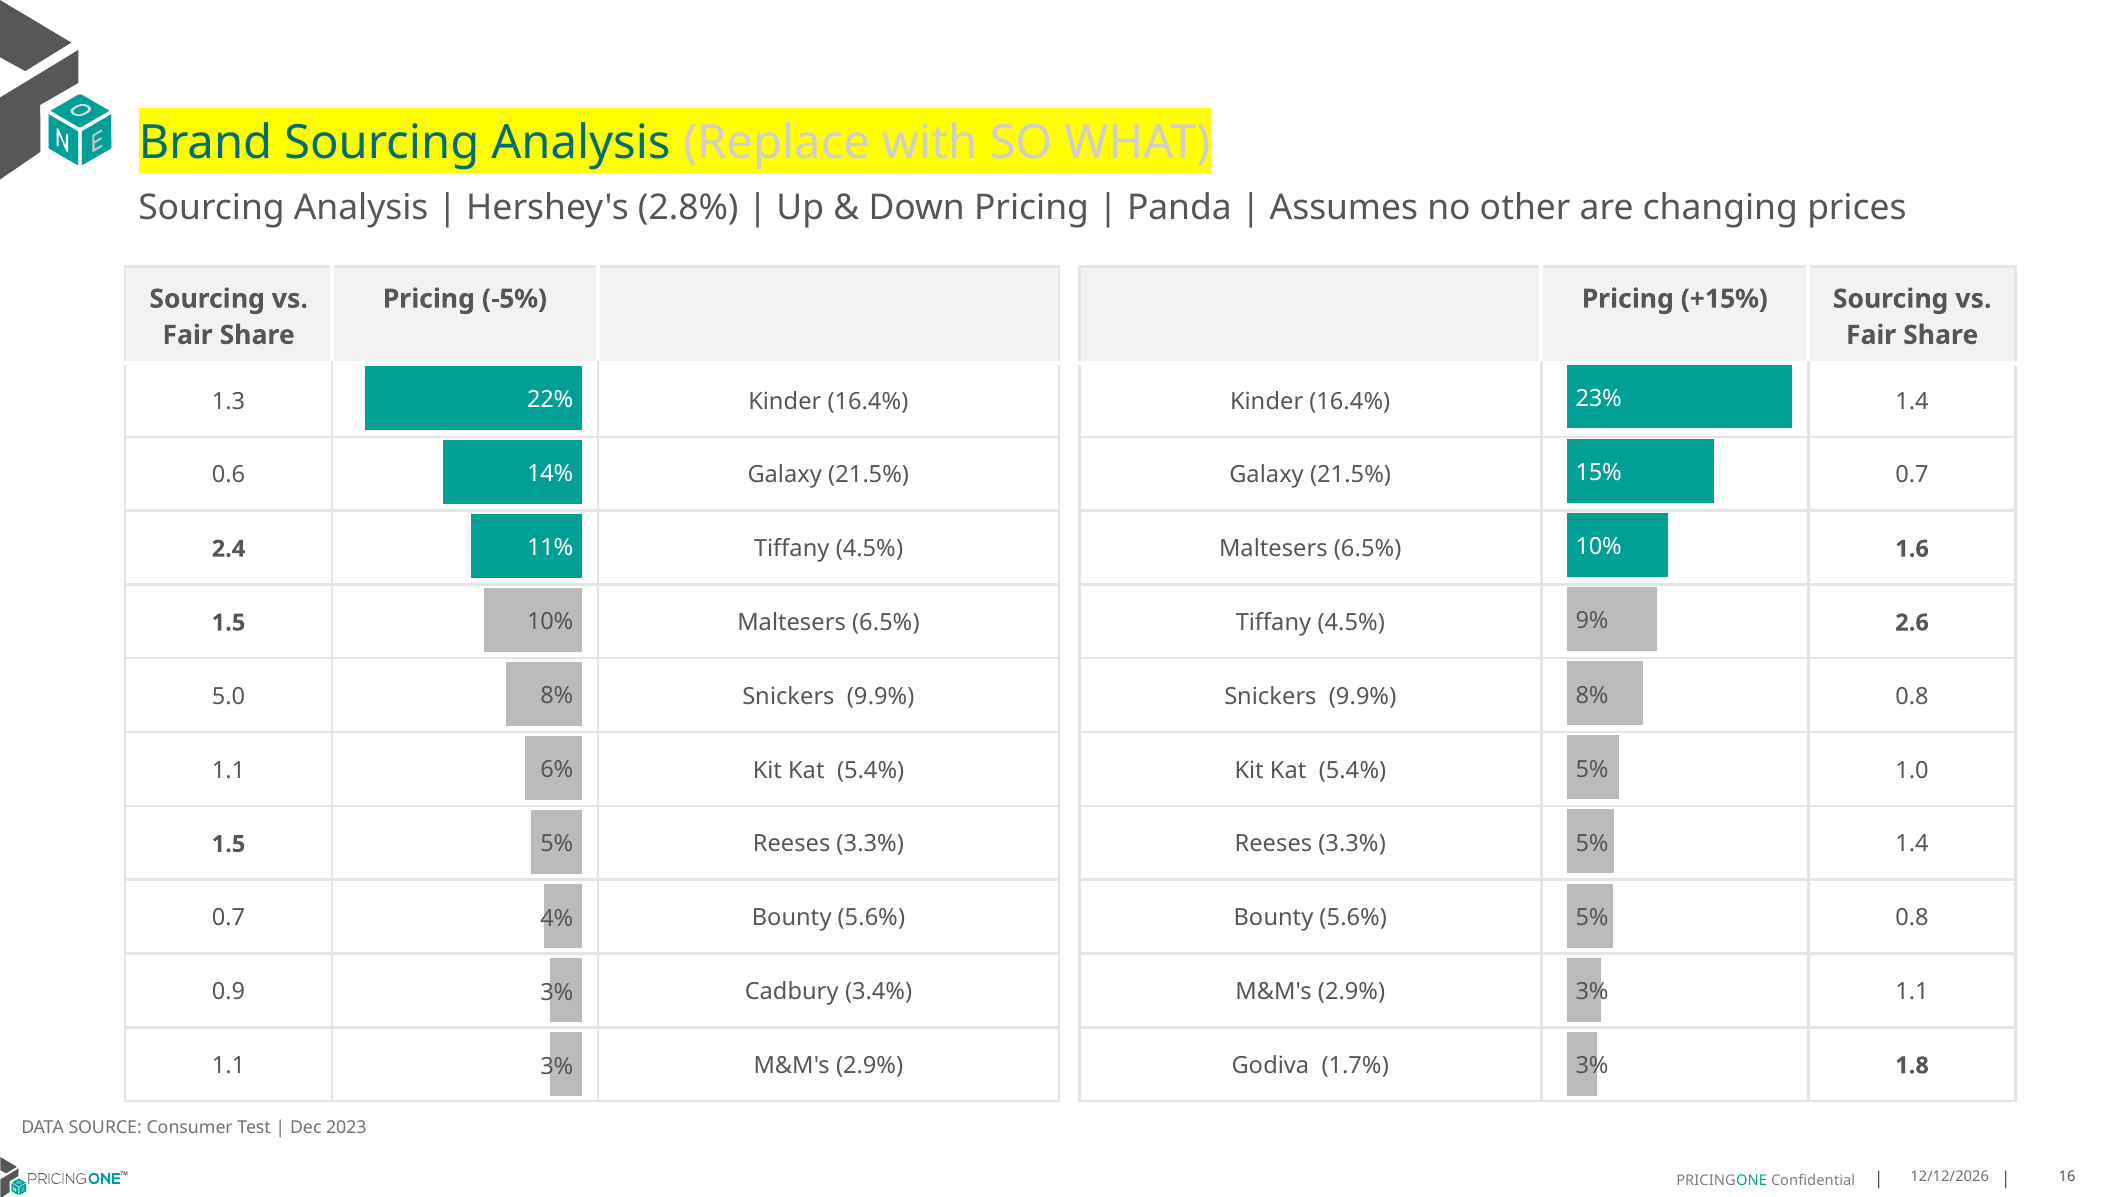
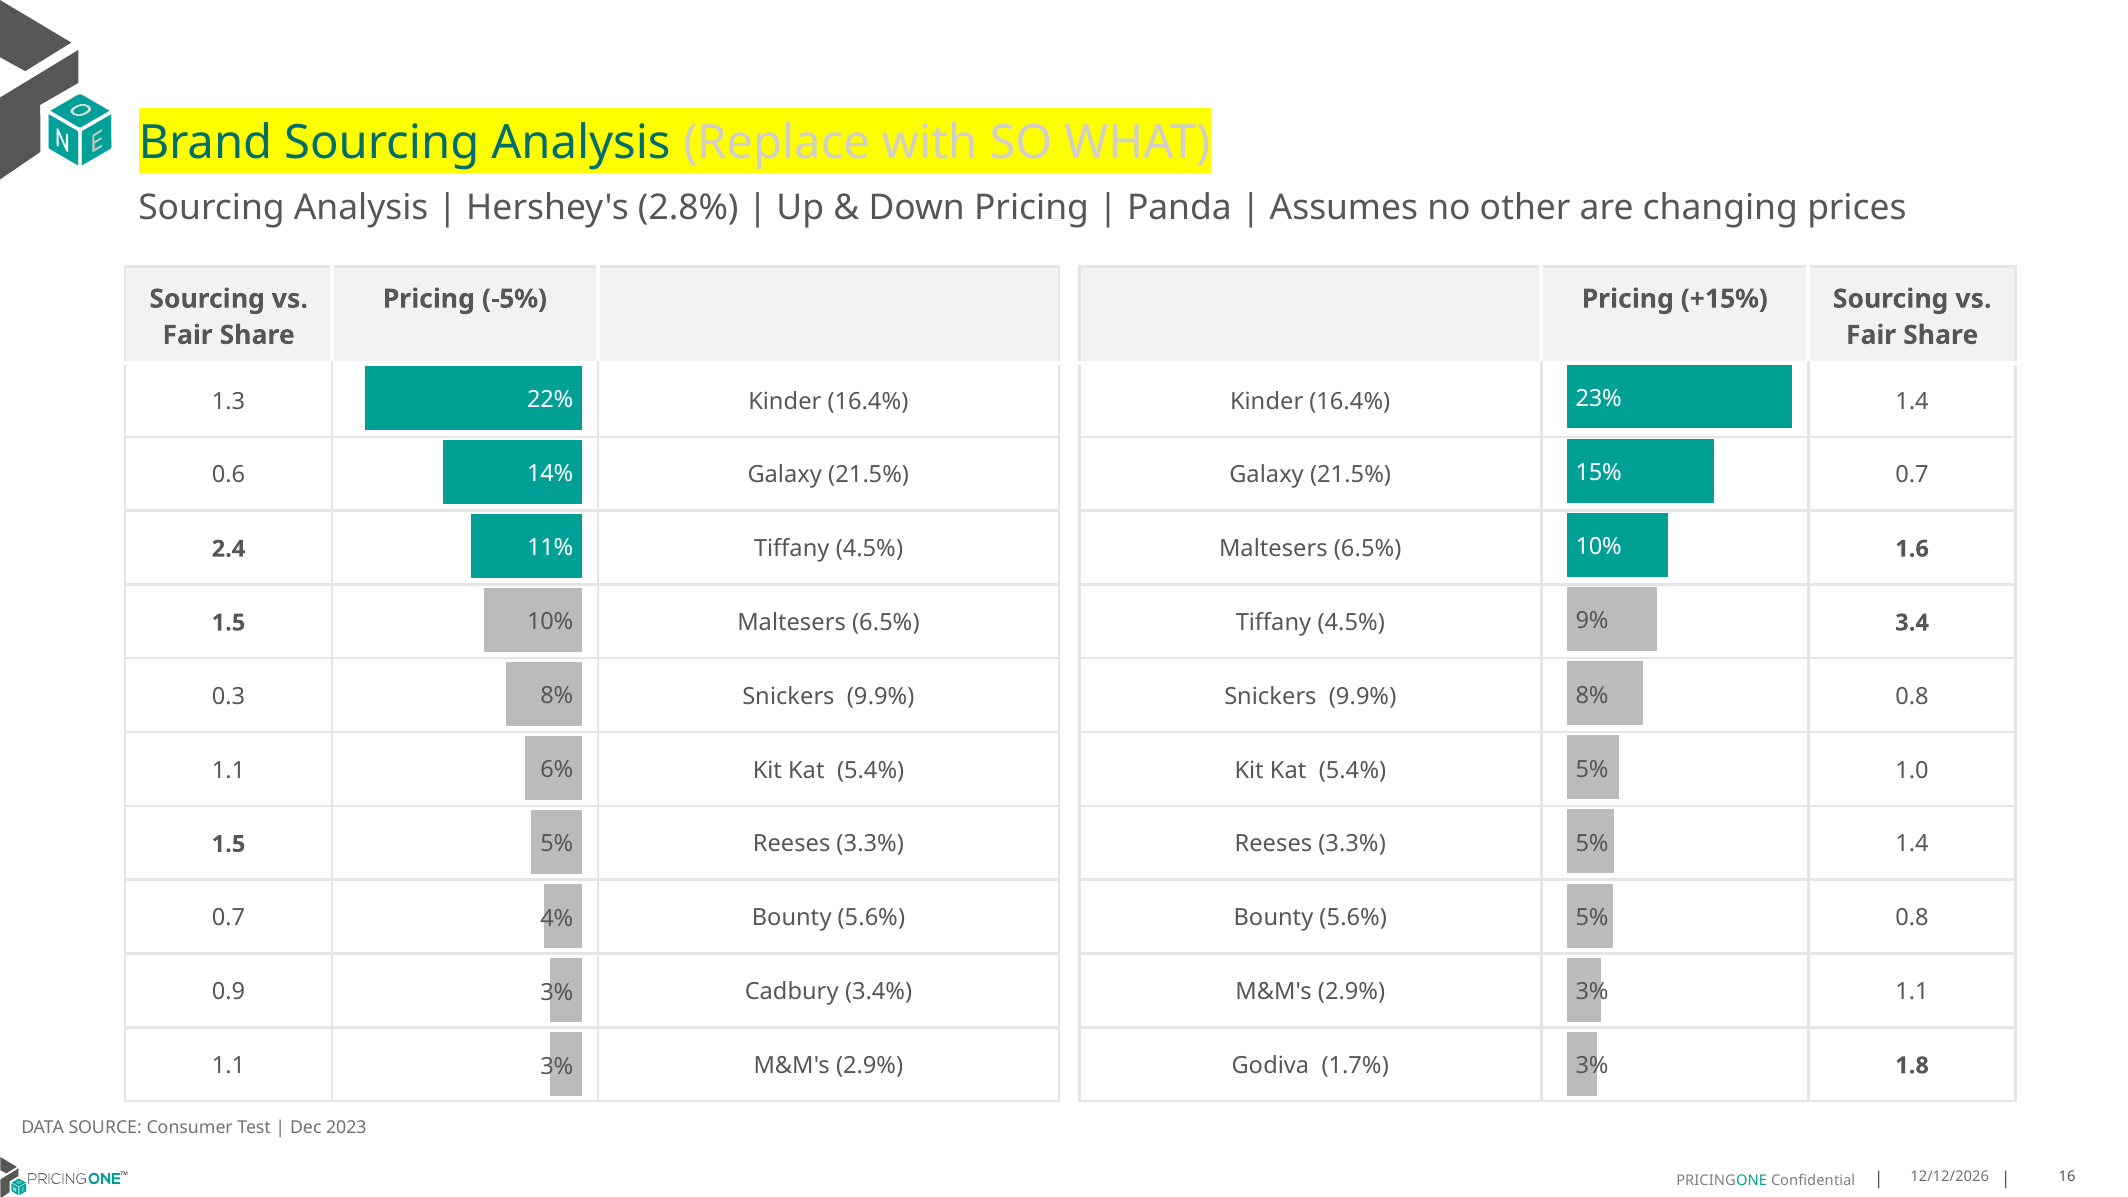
2.6: 2.6 -> 3.4
5.0: 5.0 -> 0.3
